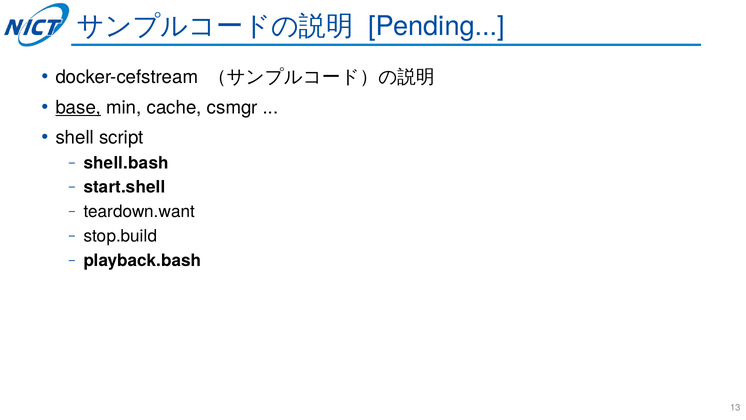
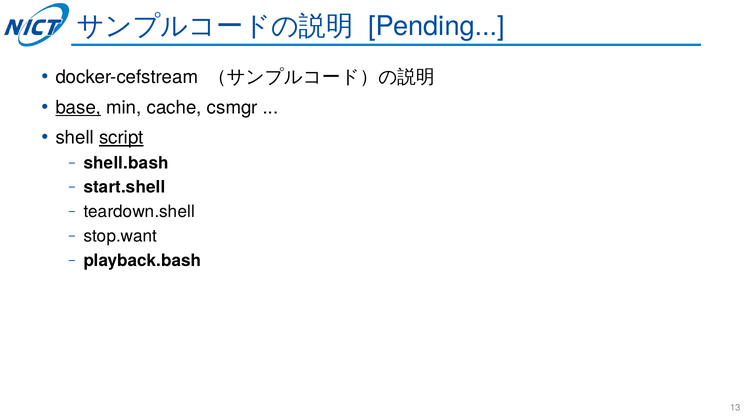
script underline: none -> present
teardown.want: teardown.want -> teardown.shell
stop.build: stop.build -> stop.want
